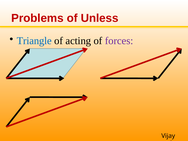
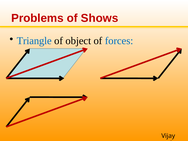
Unless: Unless -> Shows
acting: acting -> object
forces colour: purple -> blue
